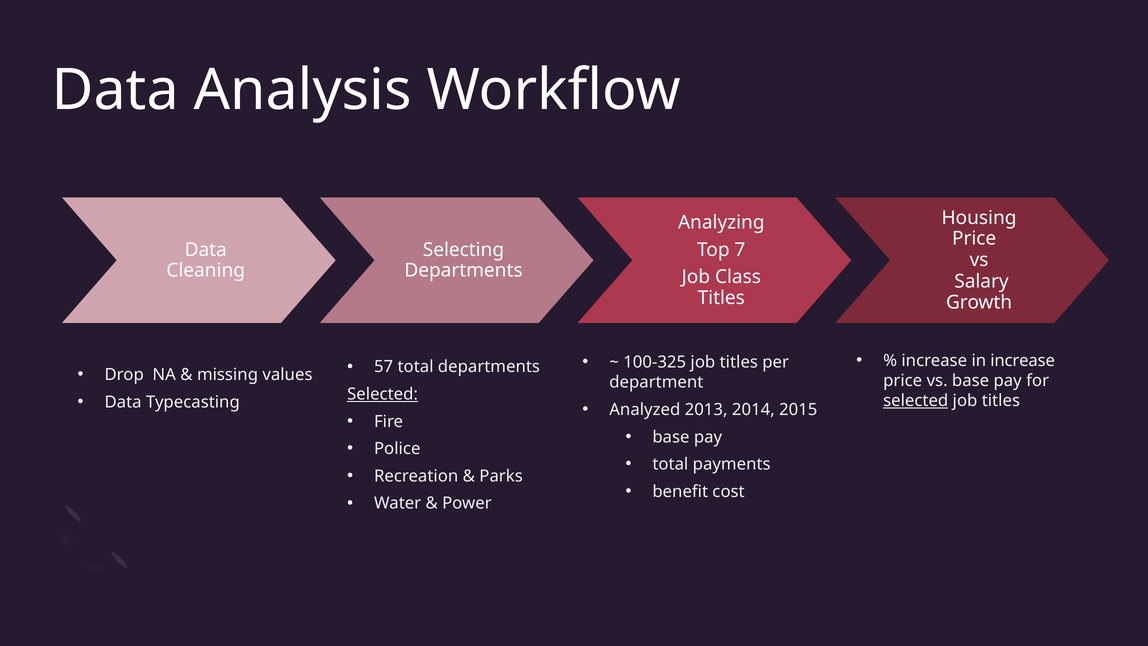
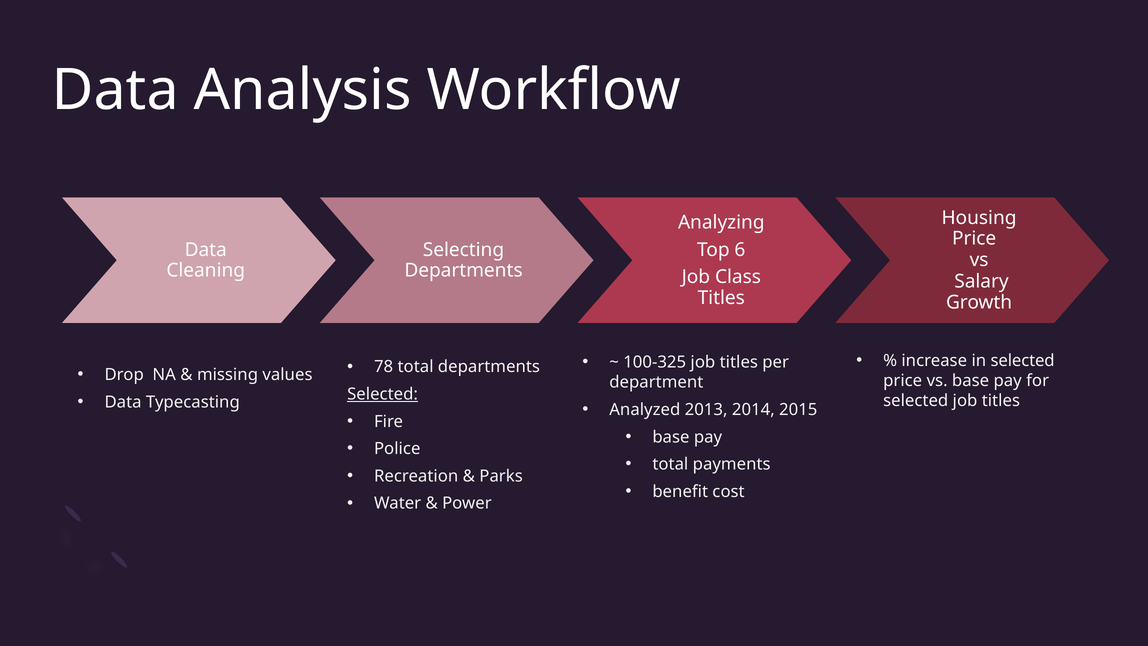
7: 7 -> 6
in increase: increase -> selected
57: 57 -> 78
selected at (916, 401) underline: present -> none
